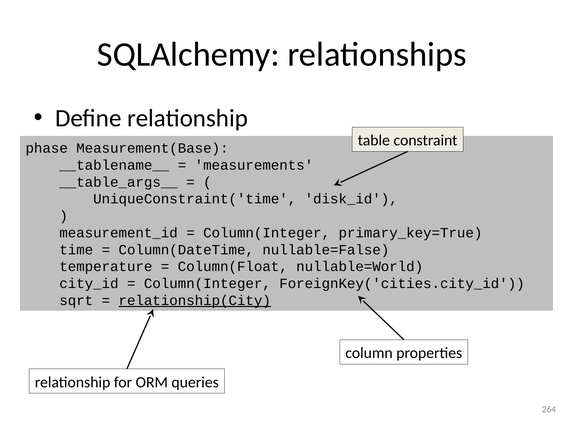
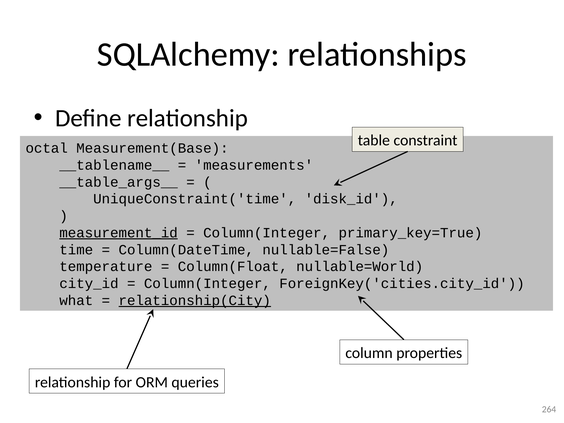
phase: phase -> octal
measurement_id underline: none -> present
sqrt: sqrt -> what
